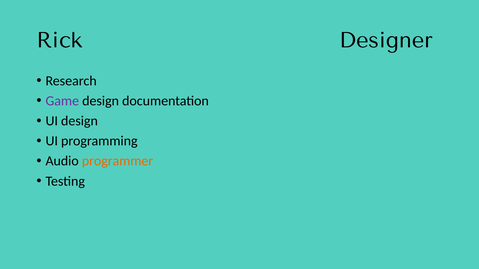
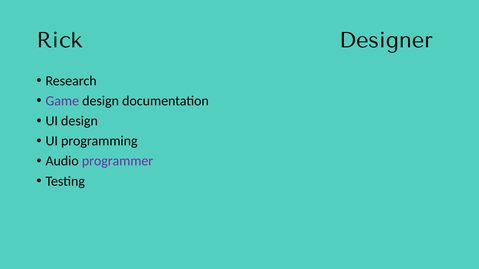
programmer colour: orange -> purple
